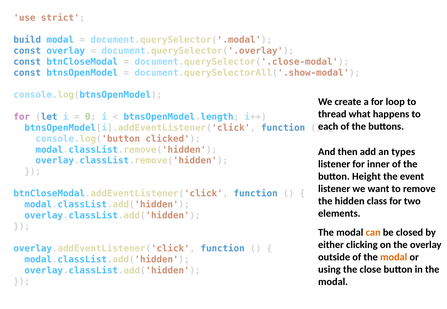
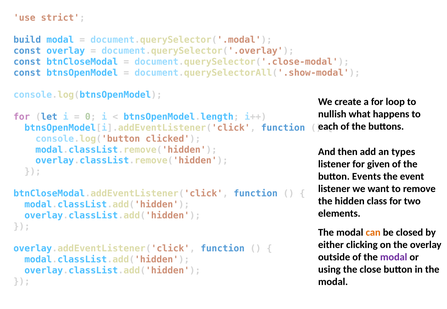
thread: thread -> nullish
inner: inner -> given
Height: Height -> Events
modal at (394, 257) colour: orange -> purple
